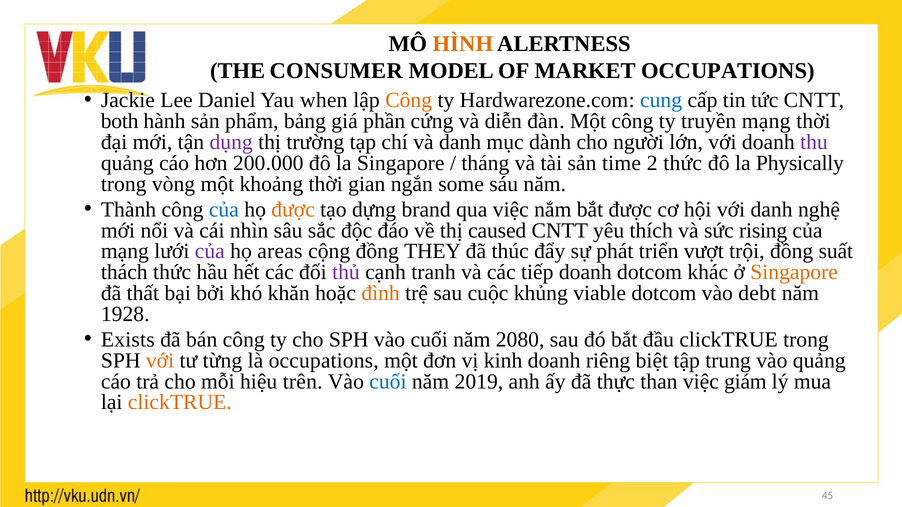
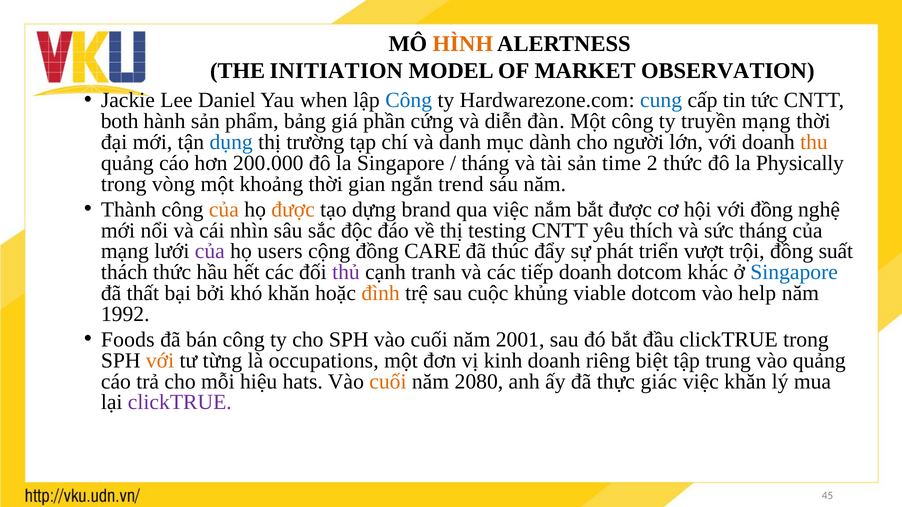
CONSUMER: CONSUMER -> INITIATION
MARKET OCCUPATIONS: OCCUPATIONS -> OBSERVATION
Công at (409, 100) colour: orange -> blue
dụng colour: purple -> blue
thu colour: purple -> orange
some: some -> trend
của at (224, 210) colour: blue -> orange
với danh: danh -> đồng
caused: caused -> testing
sức rising: rising -> tháng
areas: areas -> users
THEY: THEY -> CARE
Singapore at (794, 273) colour: orange -> blue
debt: debt -> help
1928: 1928 -> 1992
Exists: Exists -> Foods
2080: 2080 -> 2001
trên: trên -> hats
cuối at (388, 382) colour: blue -> orange
2019: 2019 -> 2080
than: than -> giác
việc giám: giám -> khăn
clickTRUE at (180, 403) colour: orange -> purple
